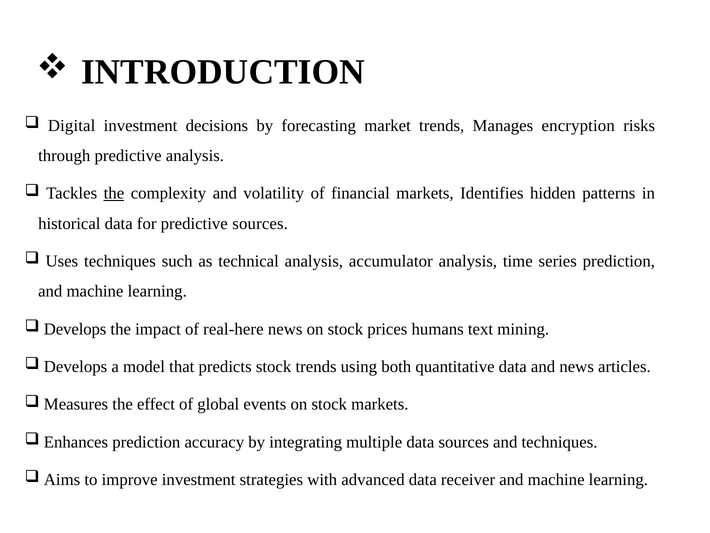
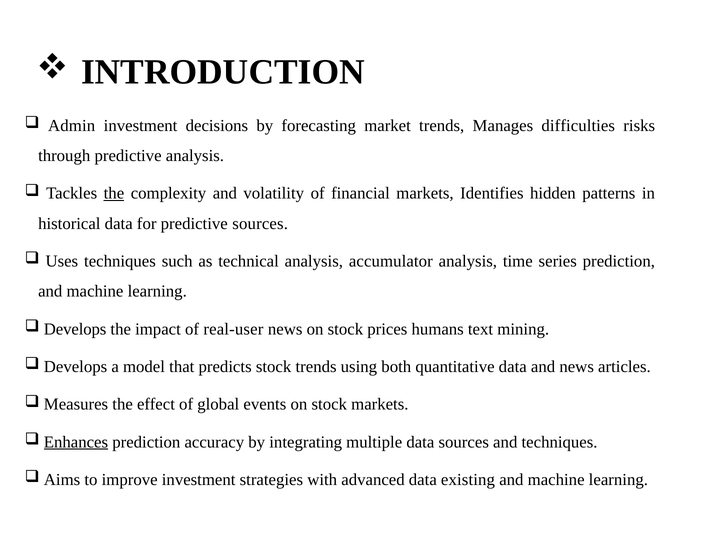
Digital: Digital -> Admin
encryption: encryption -> difficulties
real-here: real-here -> real-user
Enhances underline: none -> present
receiver: receiver -> existing
